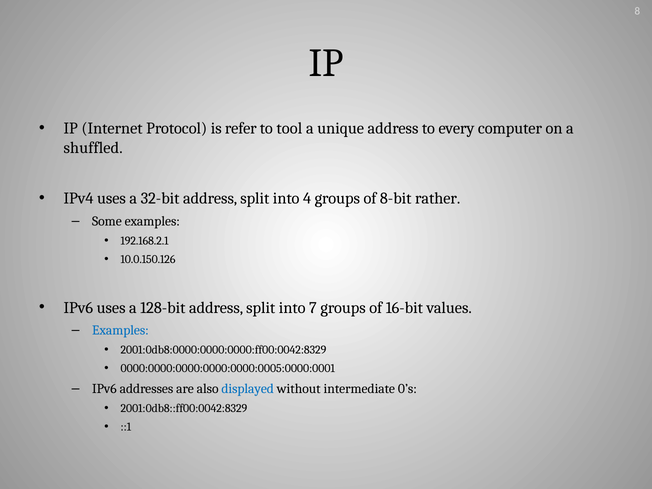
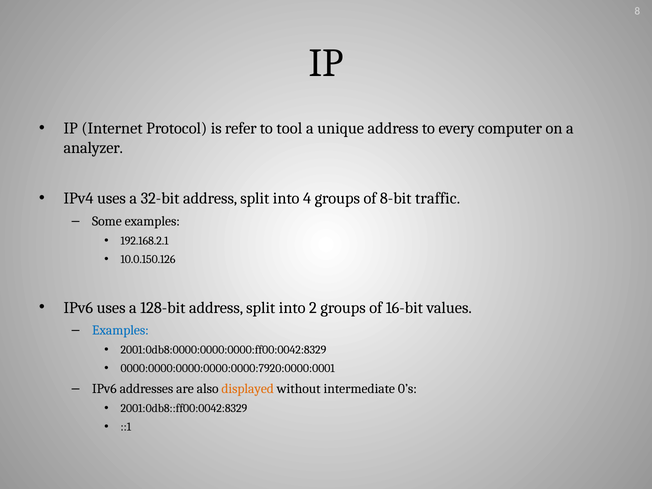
shuffled: shuffled -> analyzer
rather: rather -> traffic
7: 7 -> 2
0000:0000:0000:0000:0000:0005:0000:0001: 0000:0000:0000:0000:0000:0005:0000:0001 -> 0000:0000:0000:0000:0000:7920:0000:0001
displayed colour: blue -> orange
